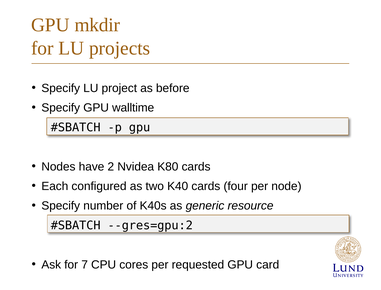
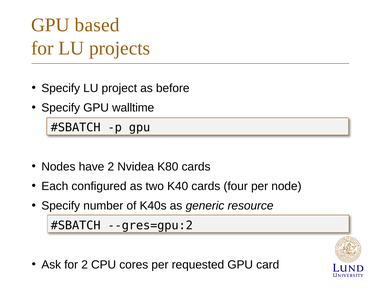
mkdir: mkdir -> based
for 7: 7 -> 2
